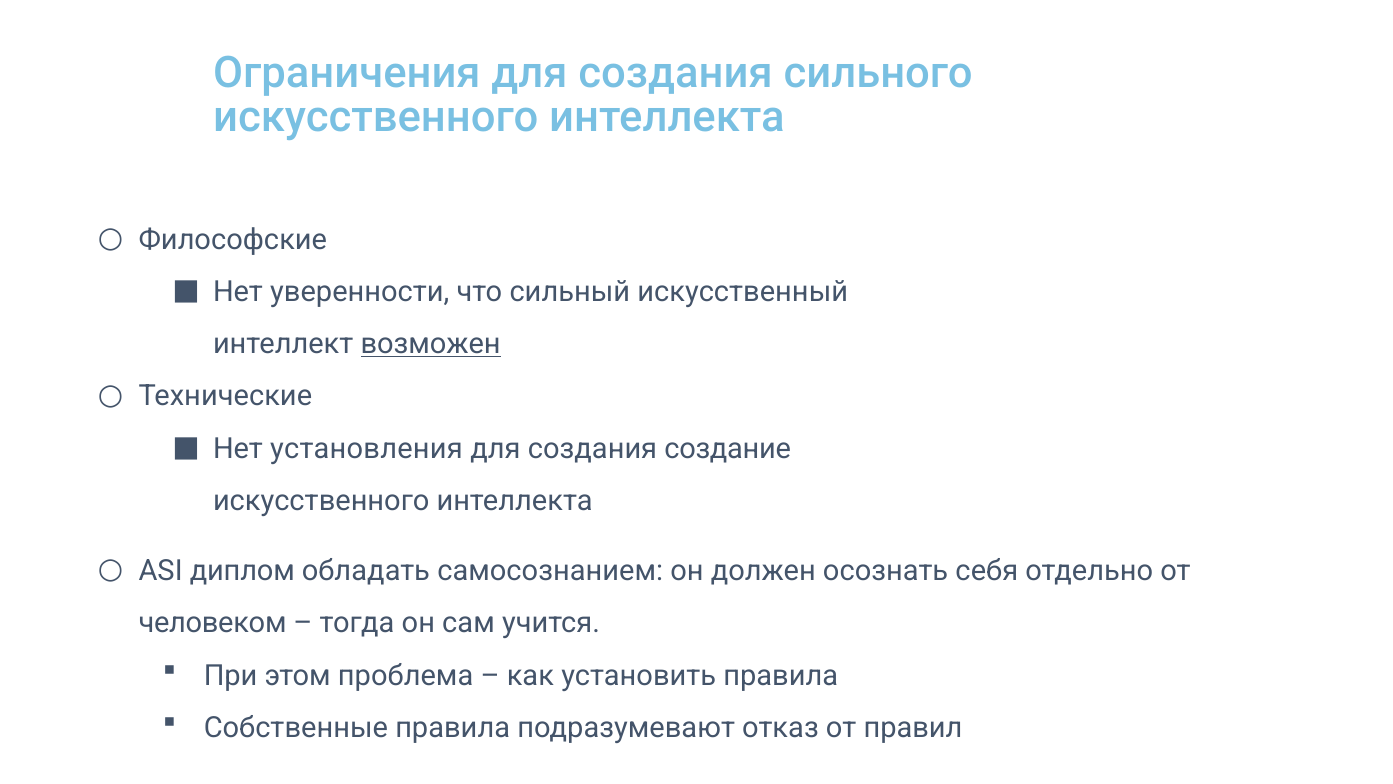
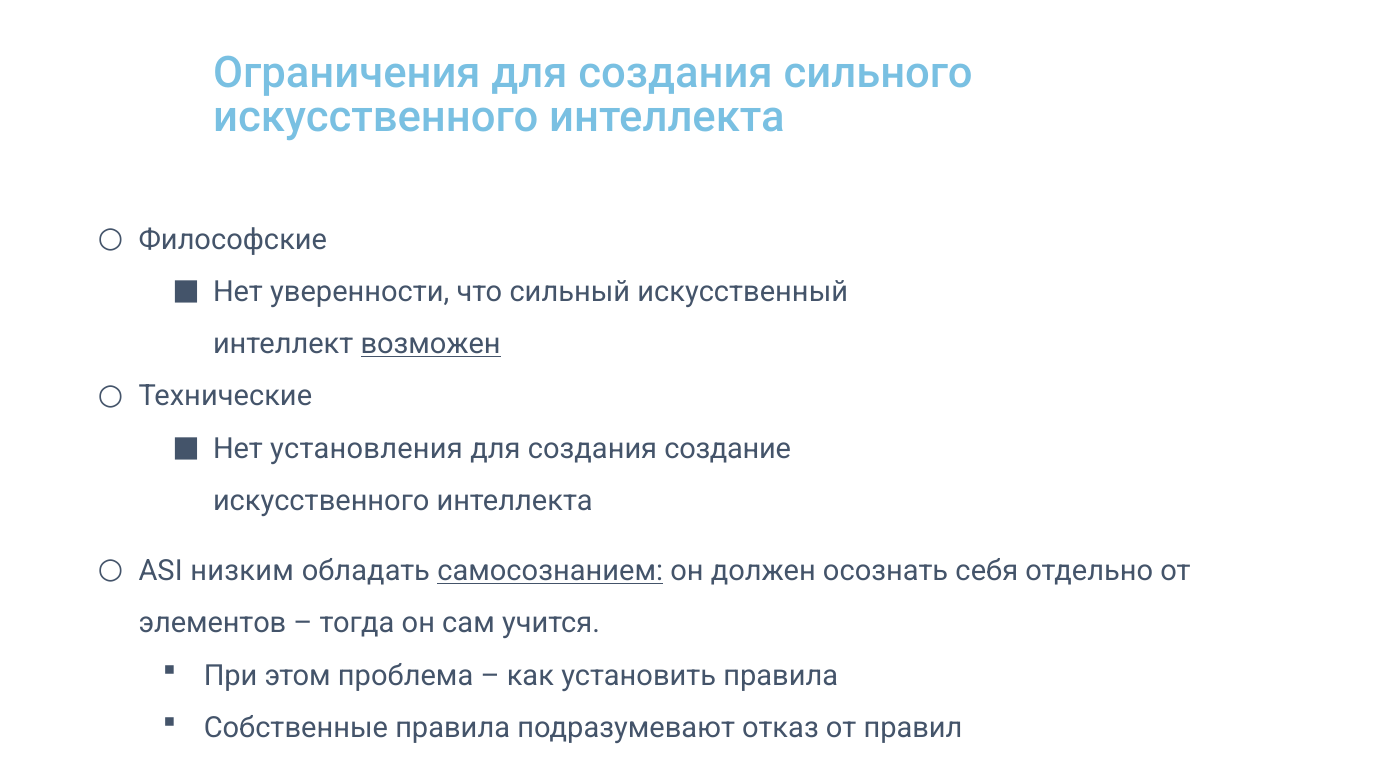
диплом: диплом -> низким
самосознанием underline: none -> present
человеком: человеком -> элементов
